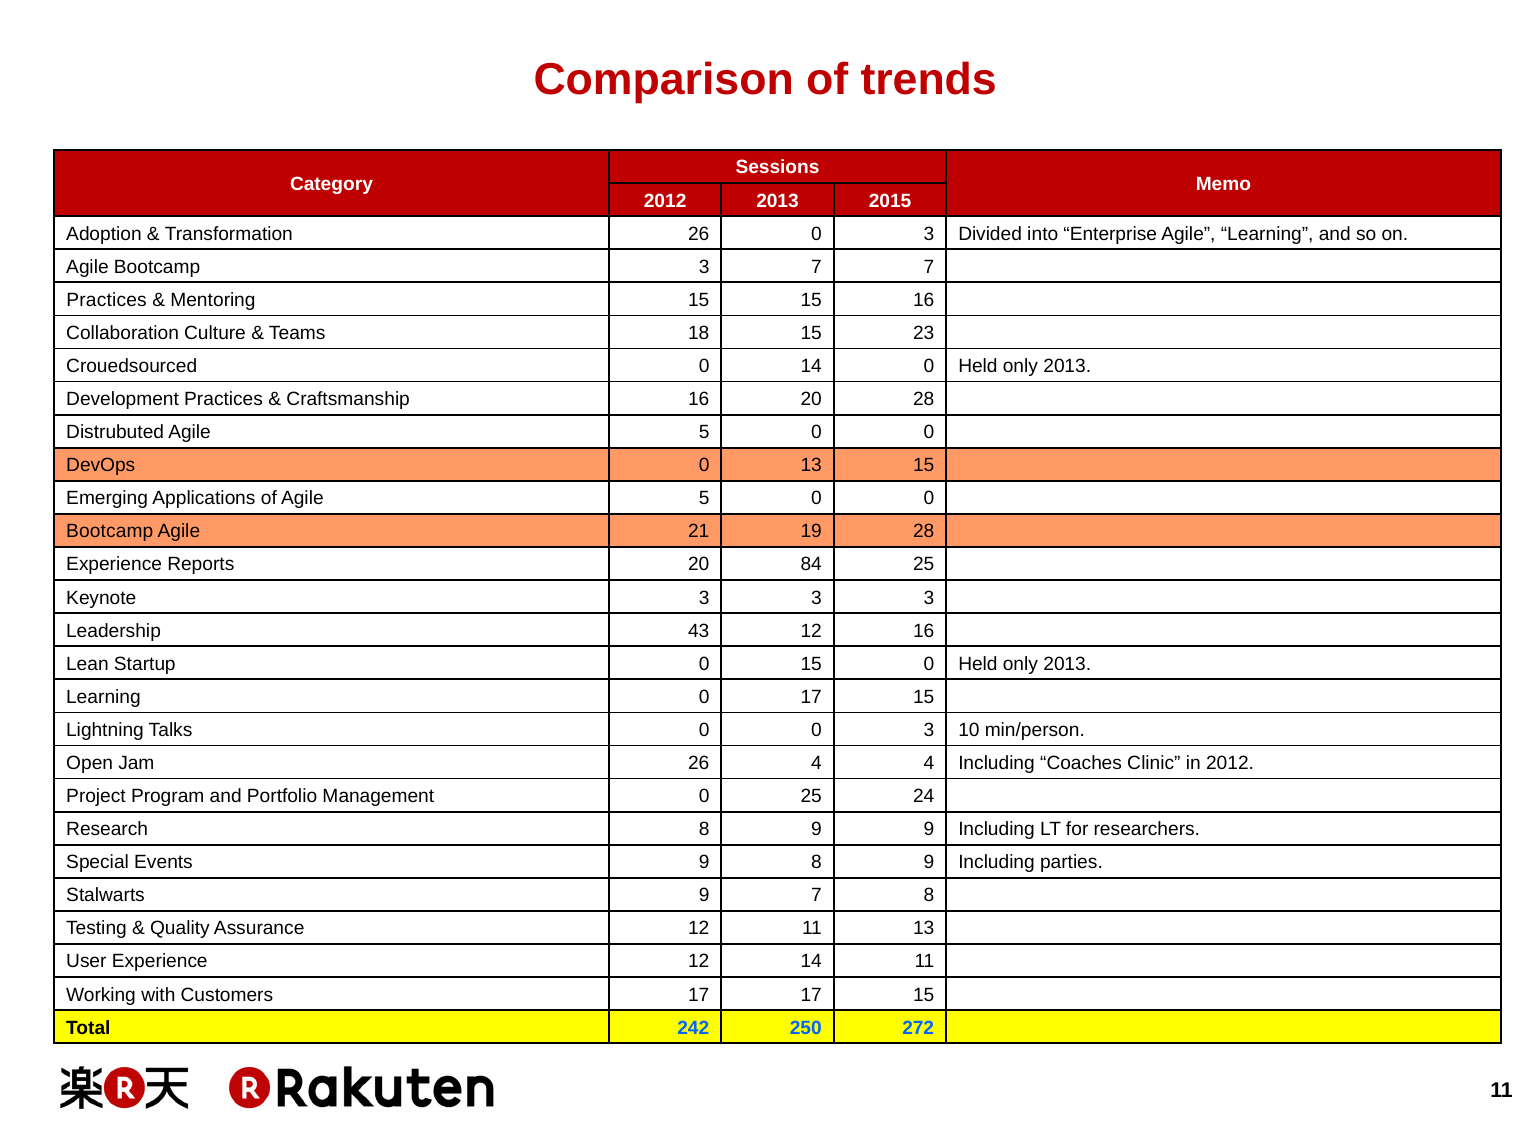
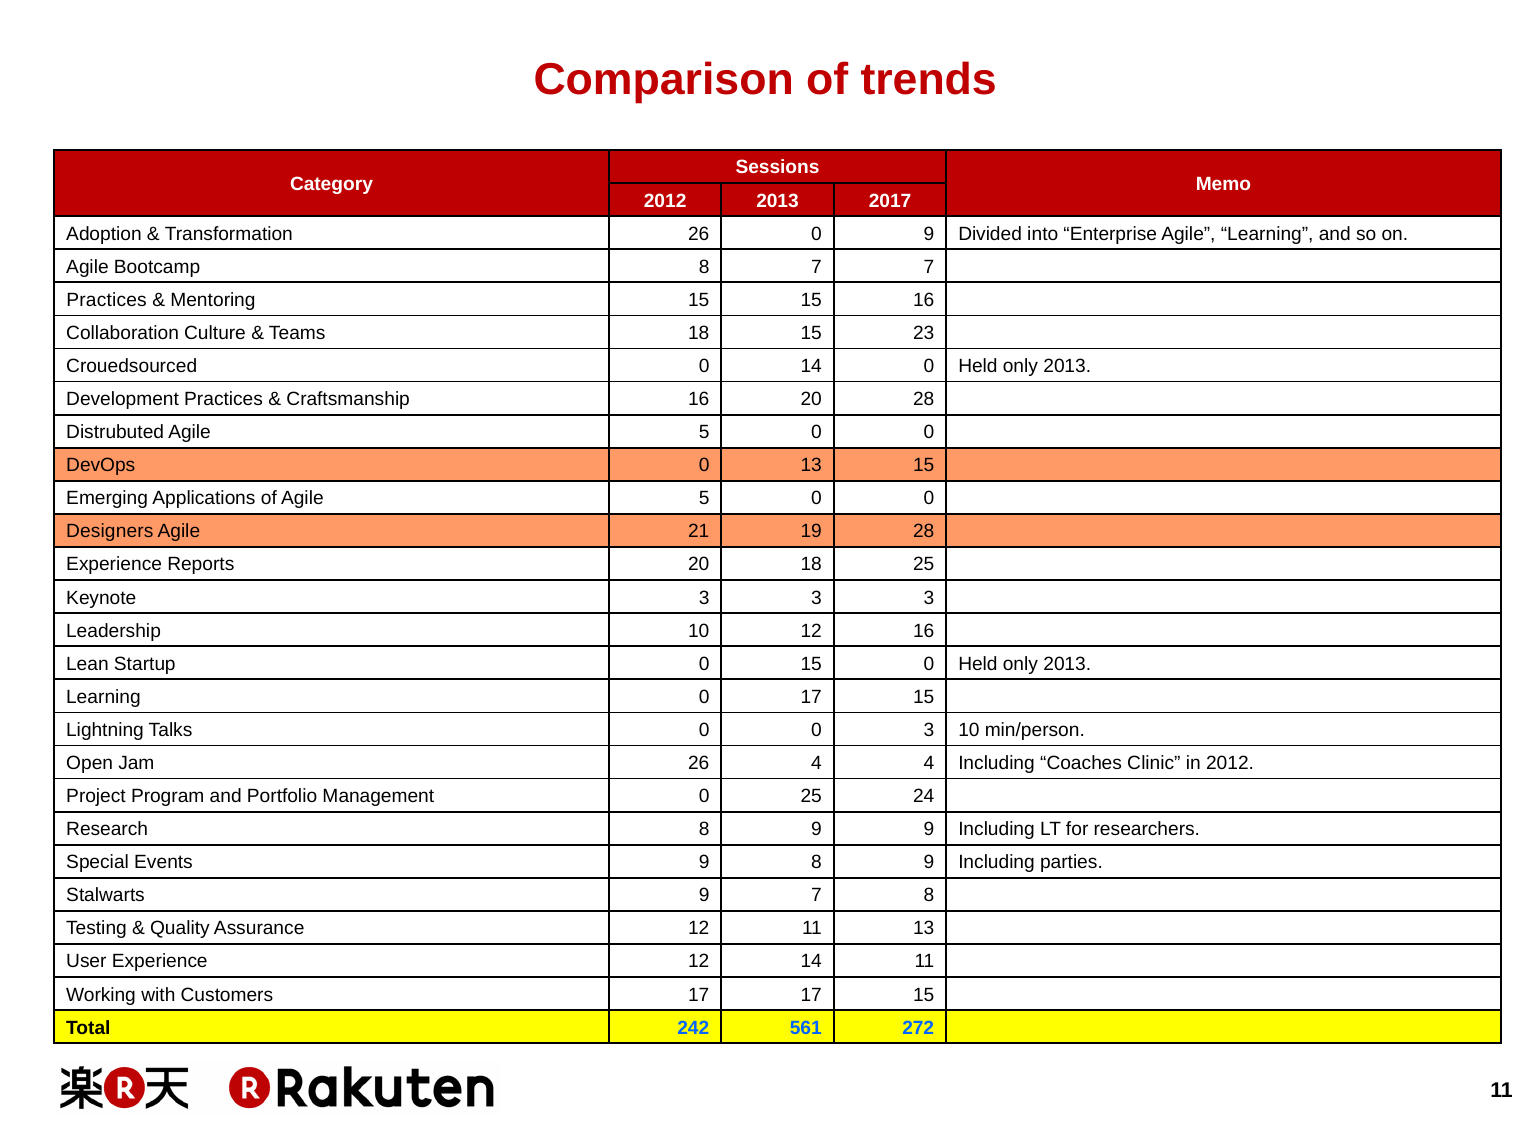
2015: 2015 -> 2017
26 0 3: 3 -> 9
Bootcamp 3: 3 -> 8
Bootcamp at (110, 532): Bootcamp -> Designers
20 84: 84 -> 18
Leadership 43: 43 -> 10
250: 250 -> 561
